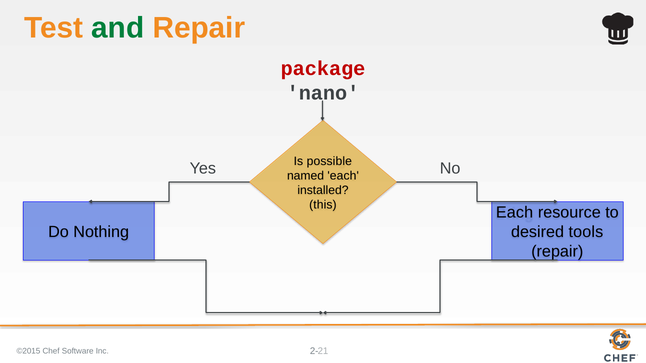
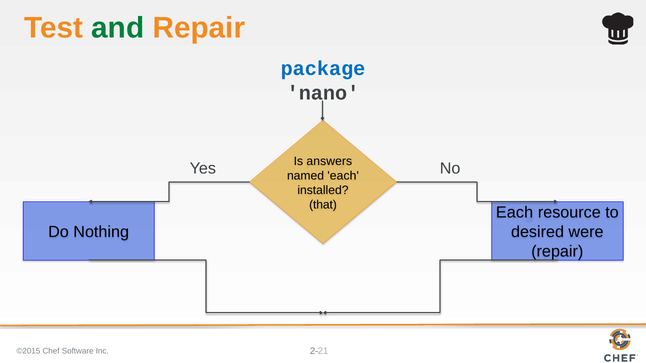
package colour: red -> blue
possible: possible -> answers
this: this -> that
tools: tools -> were
